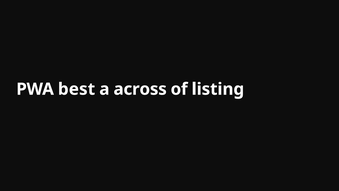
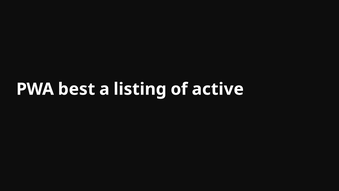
across: across -> listing
listing: listing -> active
